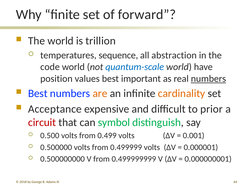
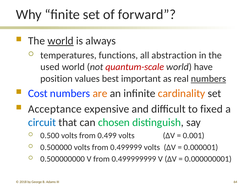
world at (61, 41) underline: none -> present
trillion: trillion -> always
sequence: sequence -> functions
code: code -> used
quantum-scale colour: blue -> red
Best at (38, 94): Best -> Cost
prior: prior -> fixed
circuit colour: red -> blue
symbol: symbol -> chosen
